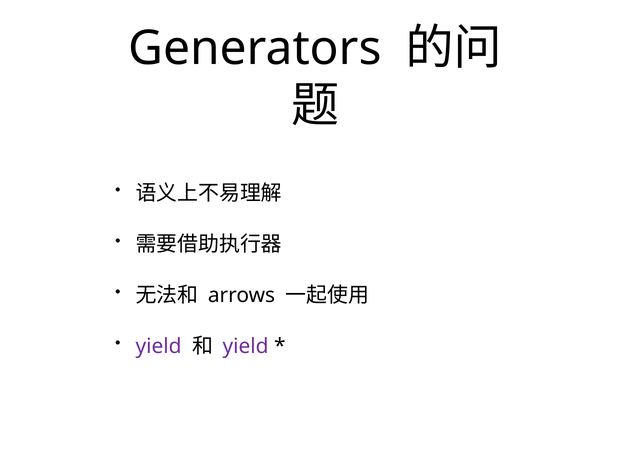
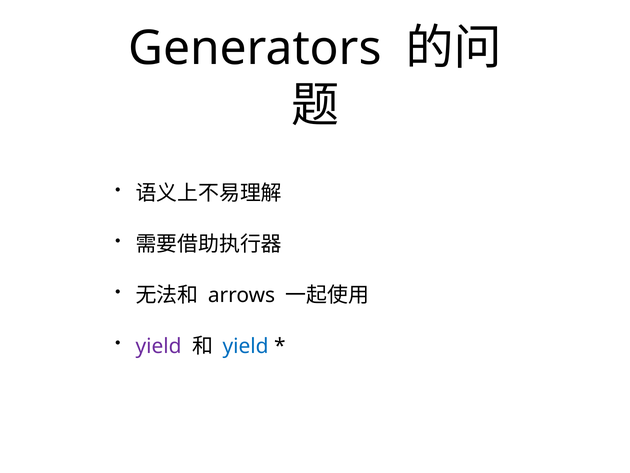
yield at (246, 346) colour: purple -> blue
